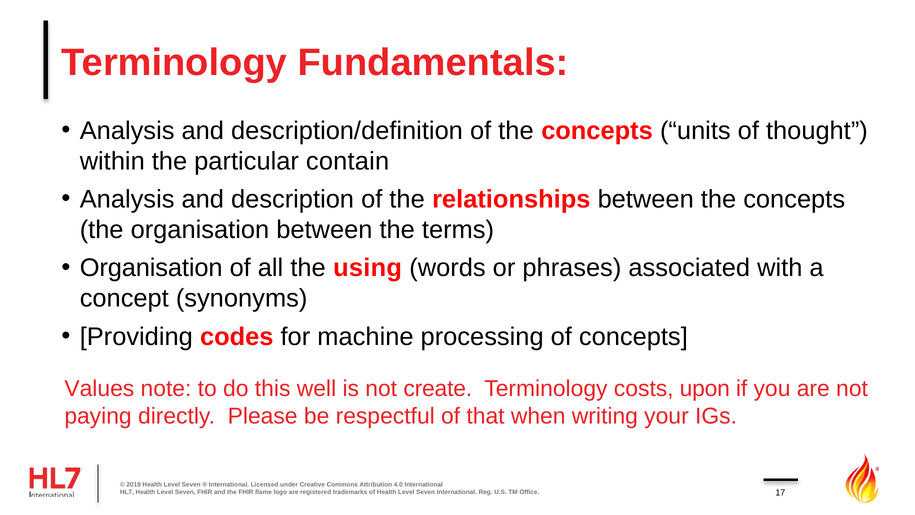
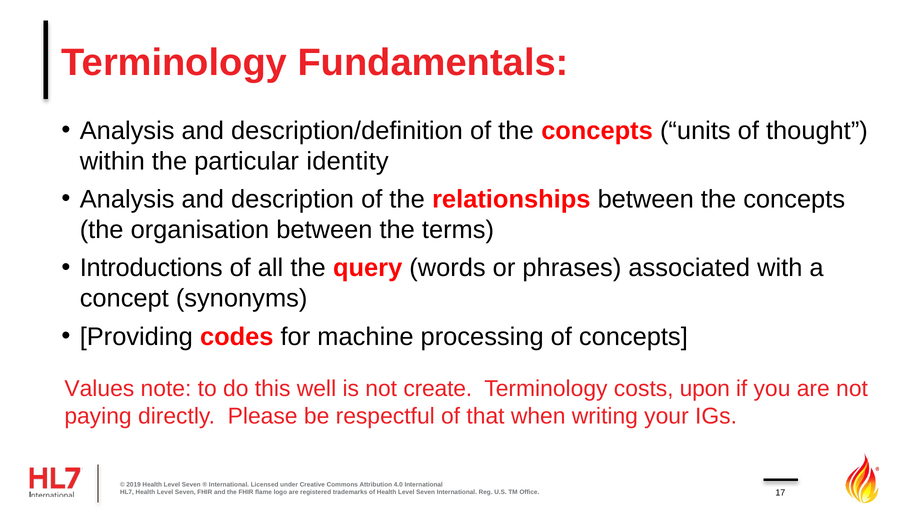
contain: contain -> identity
Organisation at (151, 268): Organisation -> Introductions
using: using -> query
